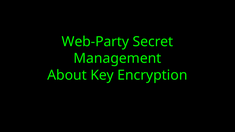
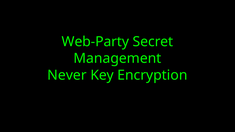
About: About -> Never
